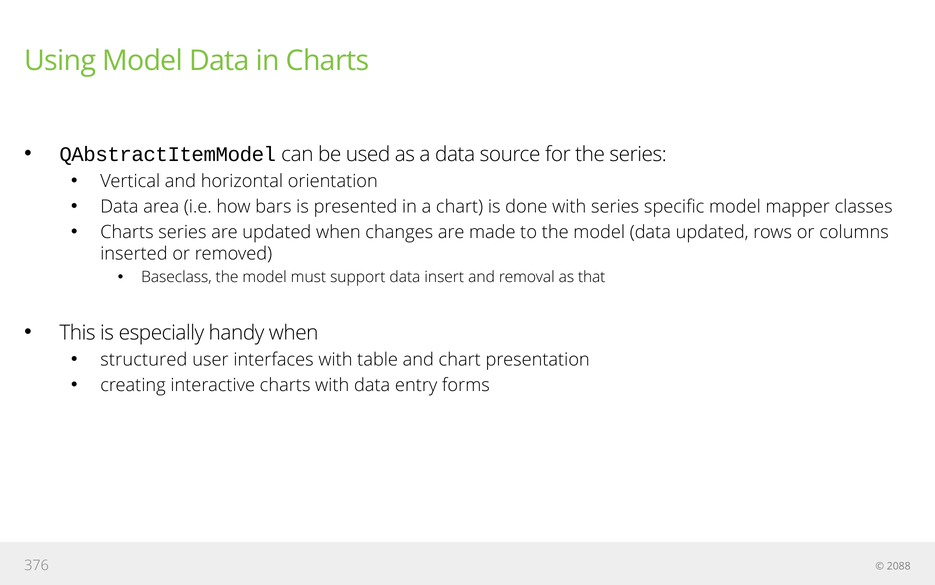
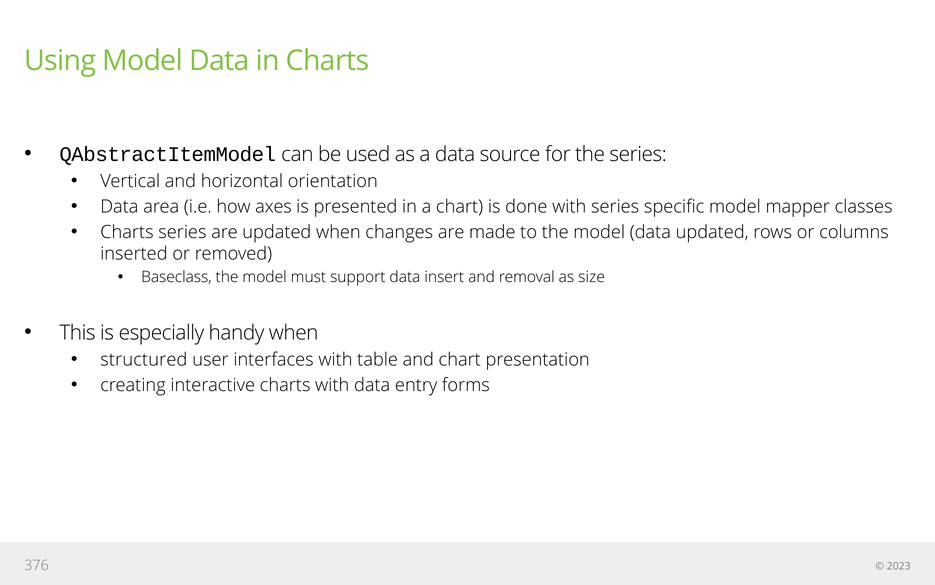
bars: bars -> axes
that: that -> size
2088: 2088 -> 2023
